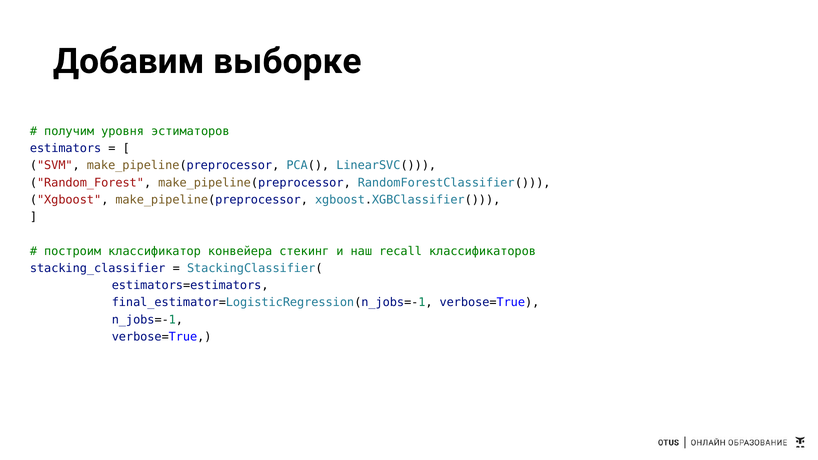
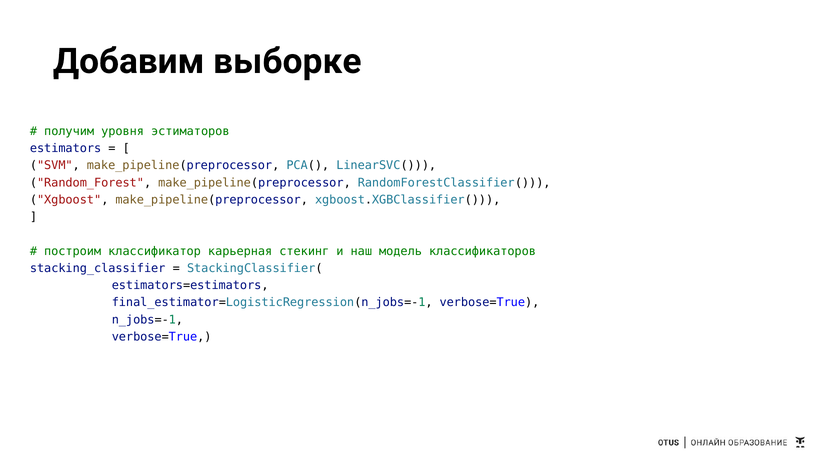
конвейера: конвейера -> карьерная
recall: recall -> модель
